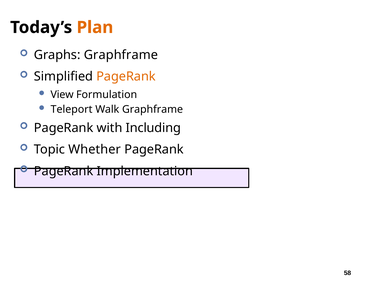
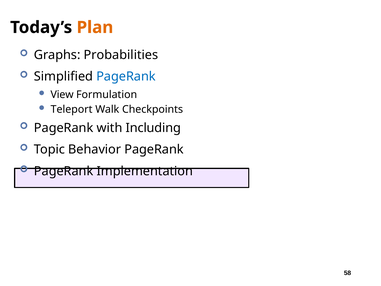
Graphs Graphframe: Graphframe -> Probabilities
PageRank at (126, 76) colour: orange -> blue
Walk Graphframe: Graphframe -> Checkpoints
Whether: Whether -> Behavior
